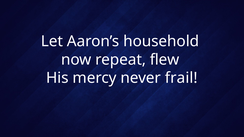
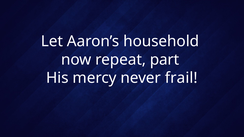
flew: flew -> part
